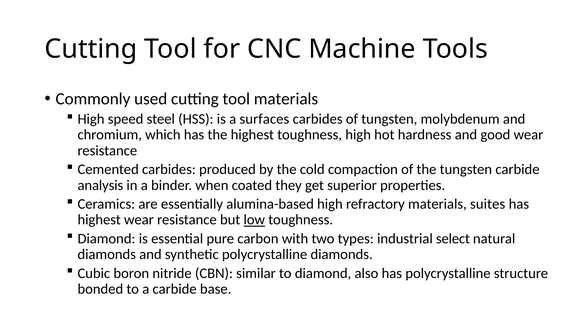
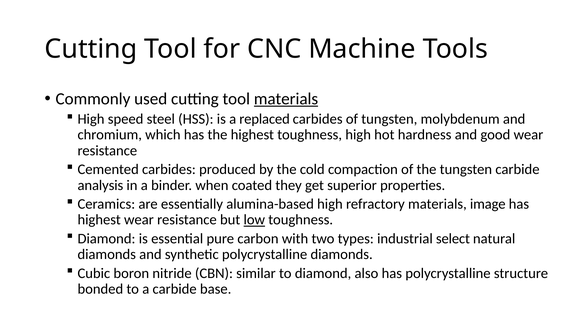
materials at (286, 99) underline: none -> present
surfaces: surfaces -> replaced
suites: suites -> image
